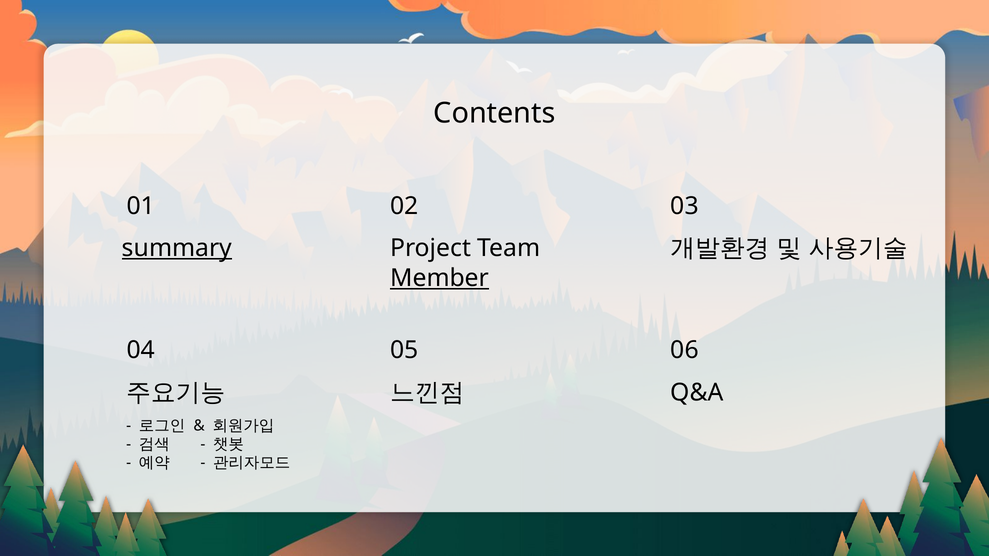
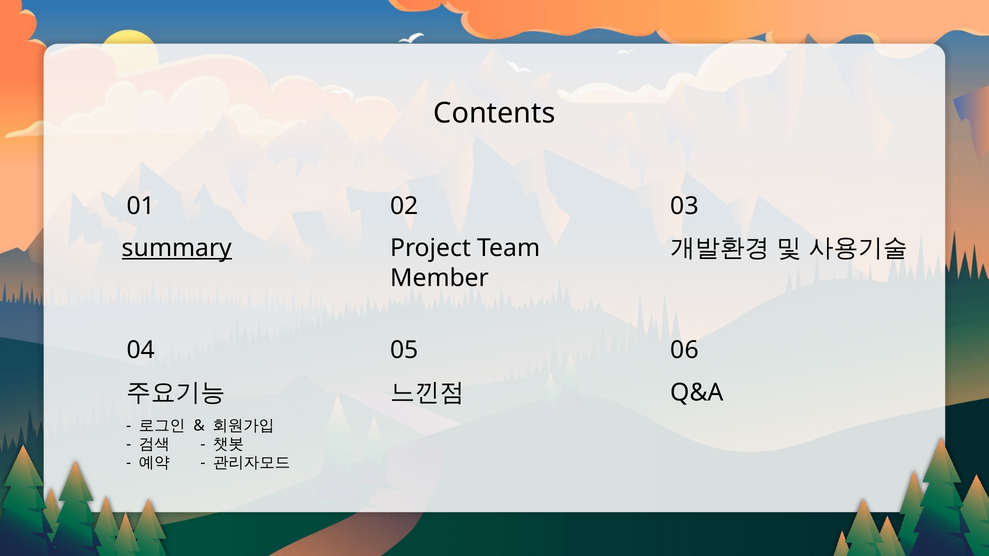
Member underline: present -> none
